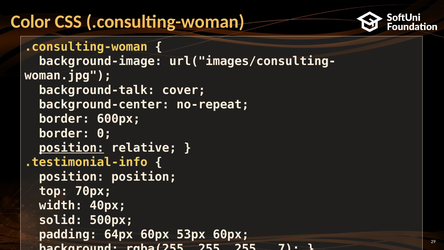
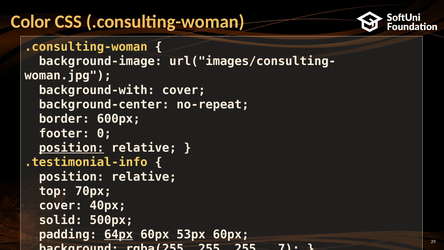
background-talk: background-talk -> background-with
border at (64, 133): border -> footer
position at (144, 177): position -> relative
width at (61, 205): width -> cover
64px underline: none -> present
